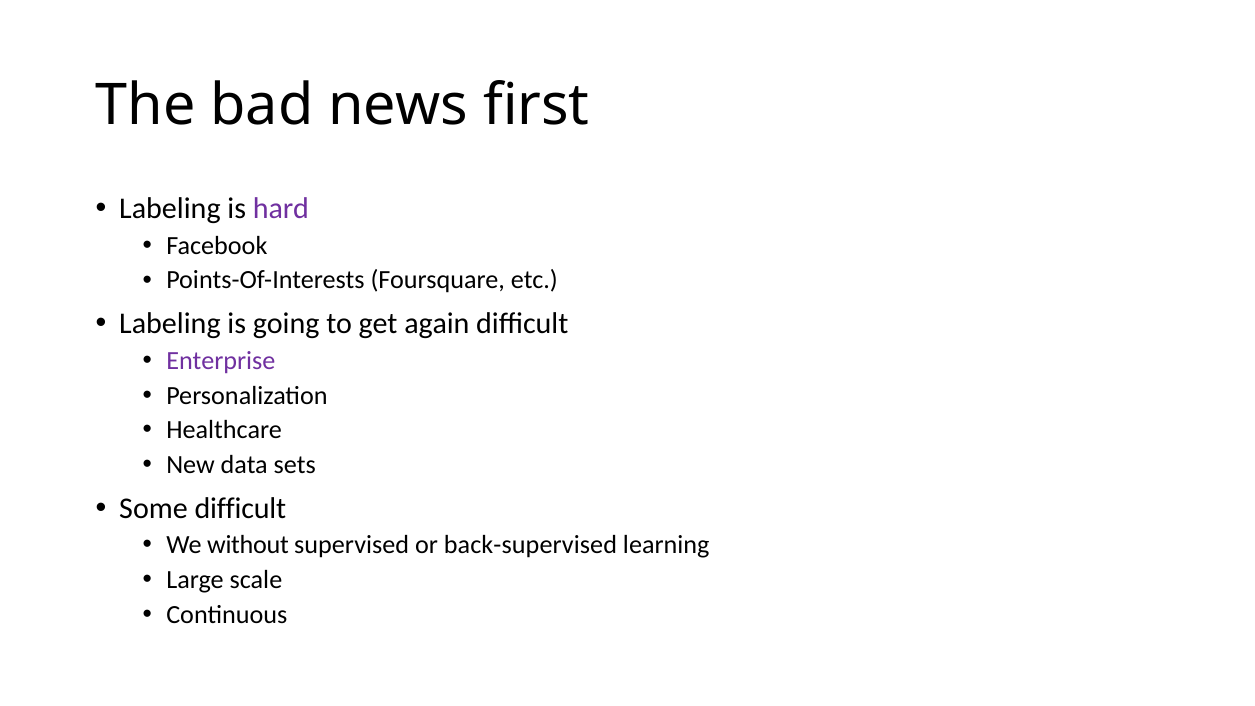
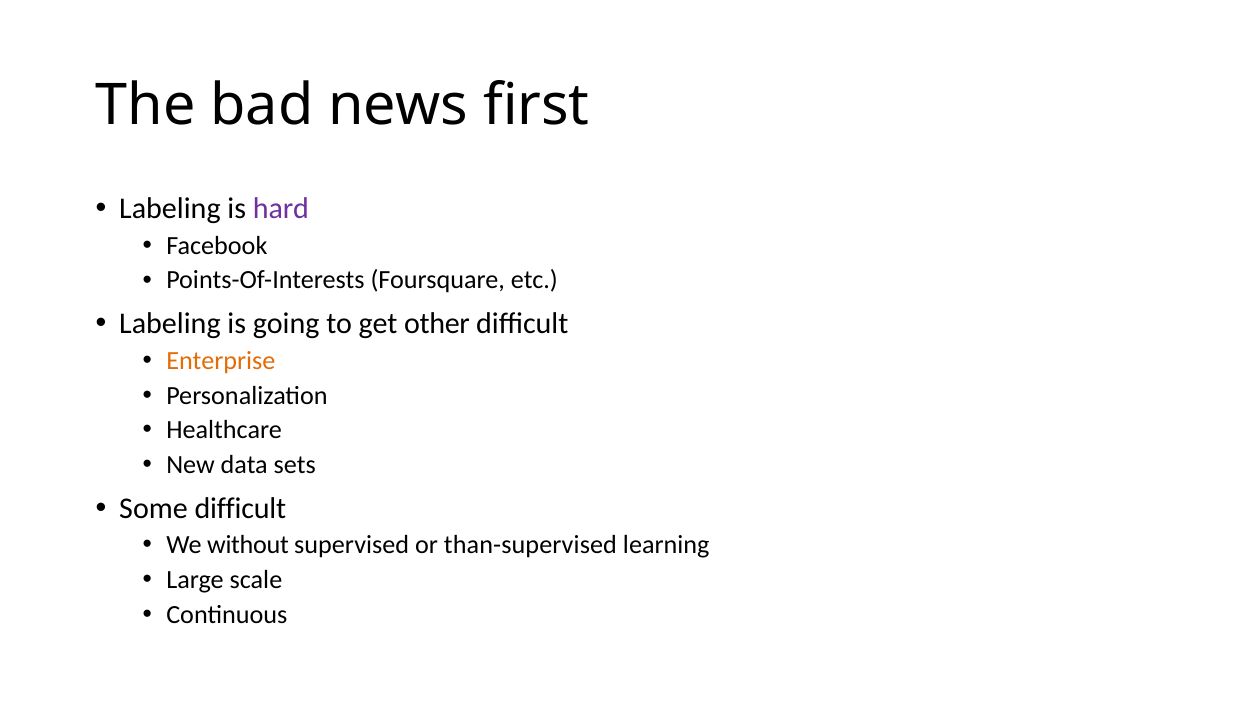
again: again -> other
Enterprise colour: purple -> orange
back-supervised: back-supervised -> than-supervised
